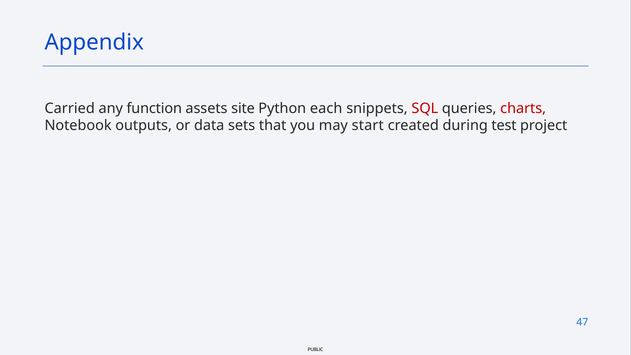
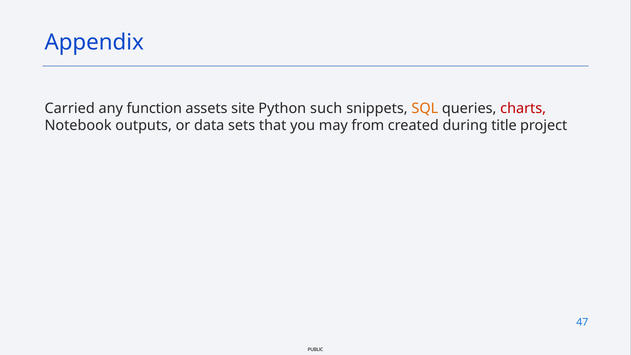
each: each -> such
SQL colour: red -> orange
start: start -> from
test: test -> title
